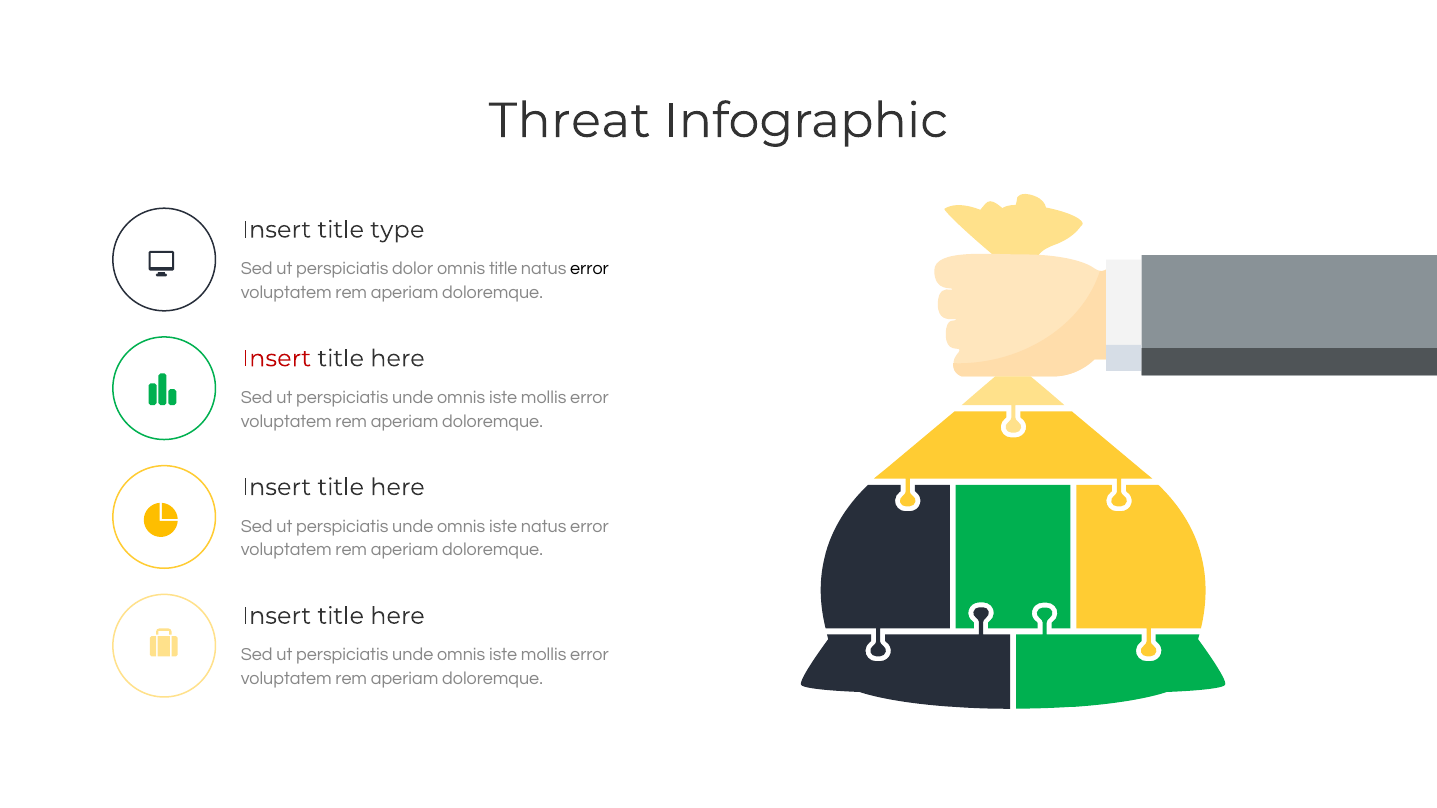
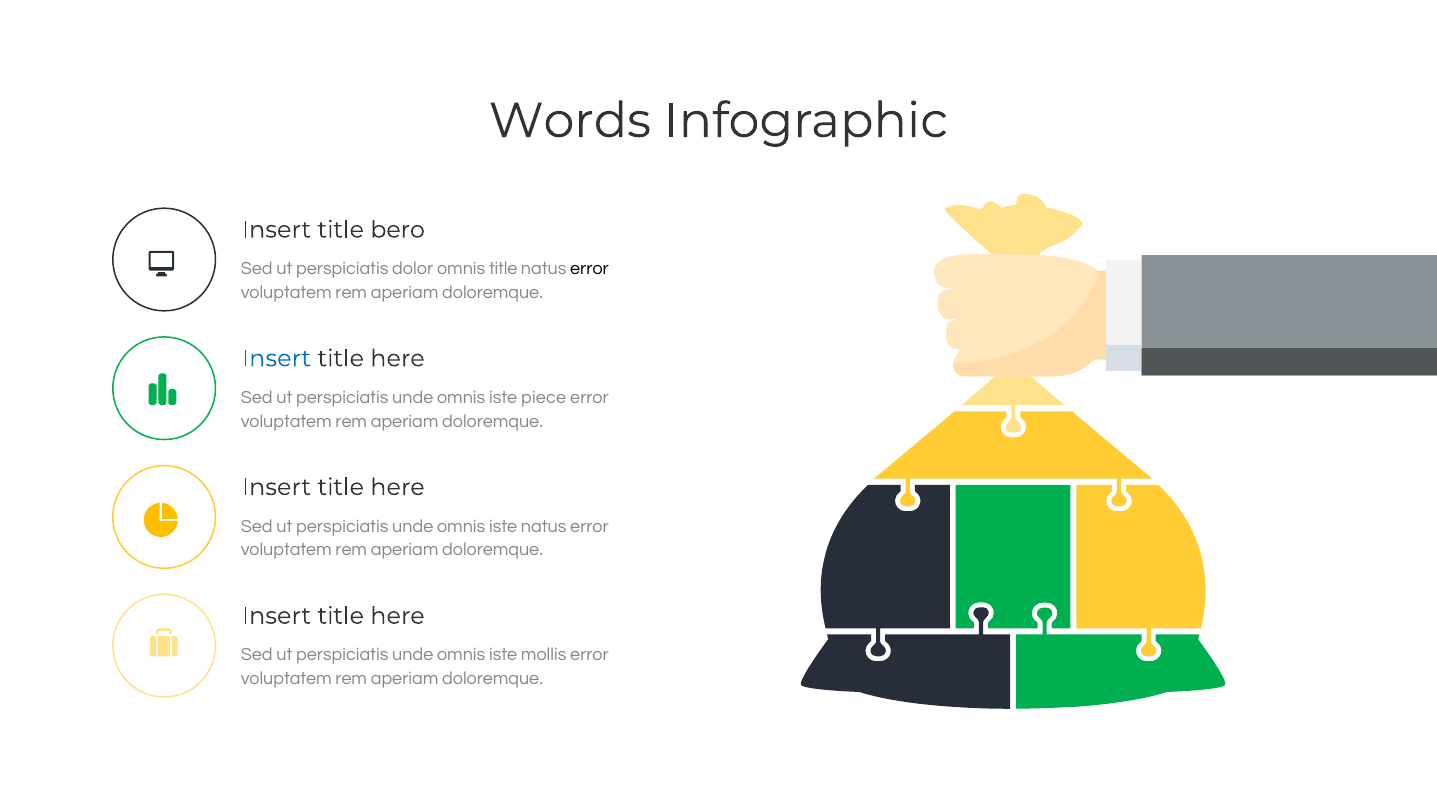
Threat: Threat -> Words
type: type -> bero
Insert at (276, 359) colour: red -> blue
mollis at (544, 398): mollis -> piece
